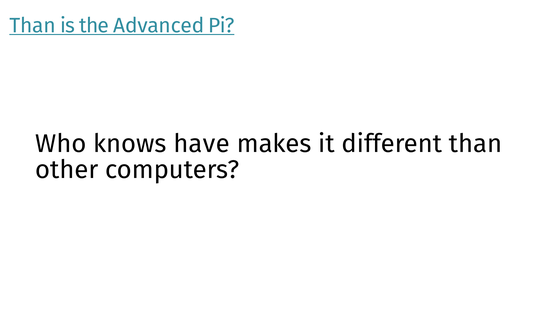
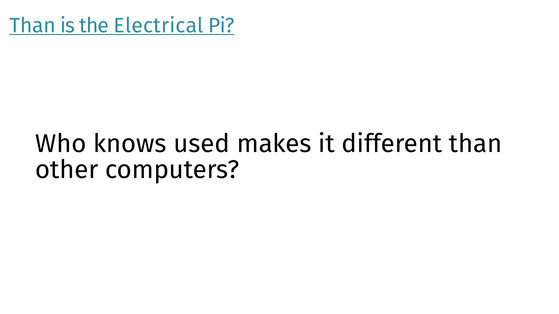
Advanced: Advanced -> Electrical
have: have -> used
